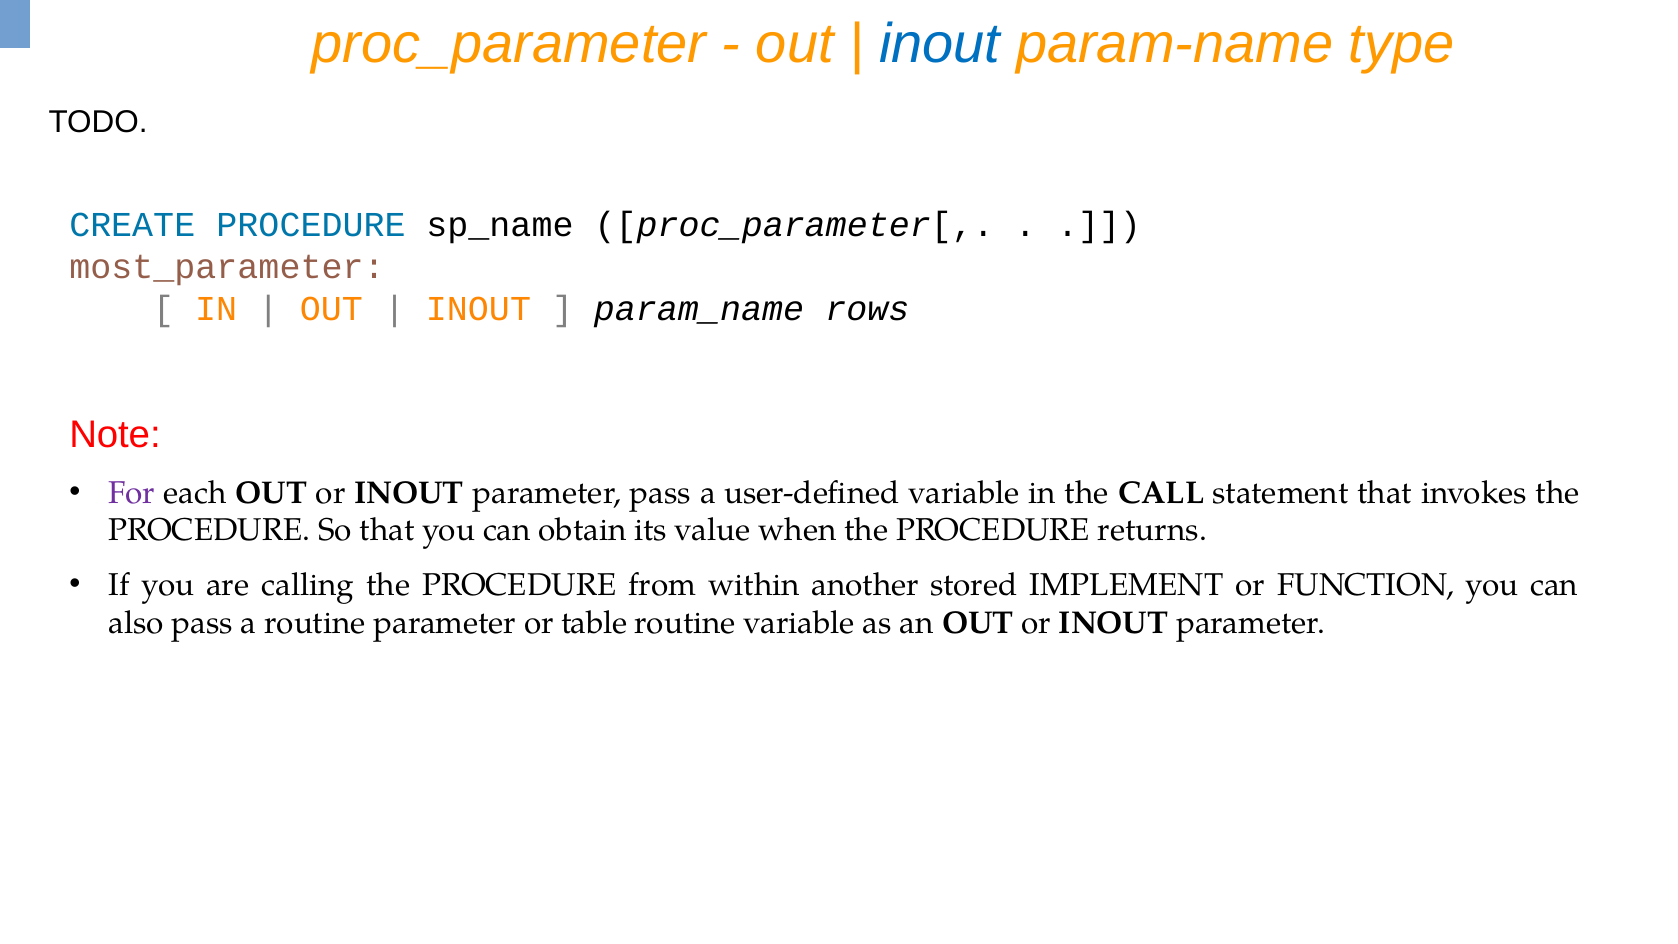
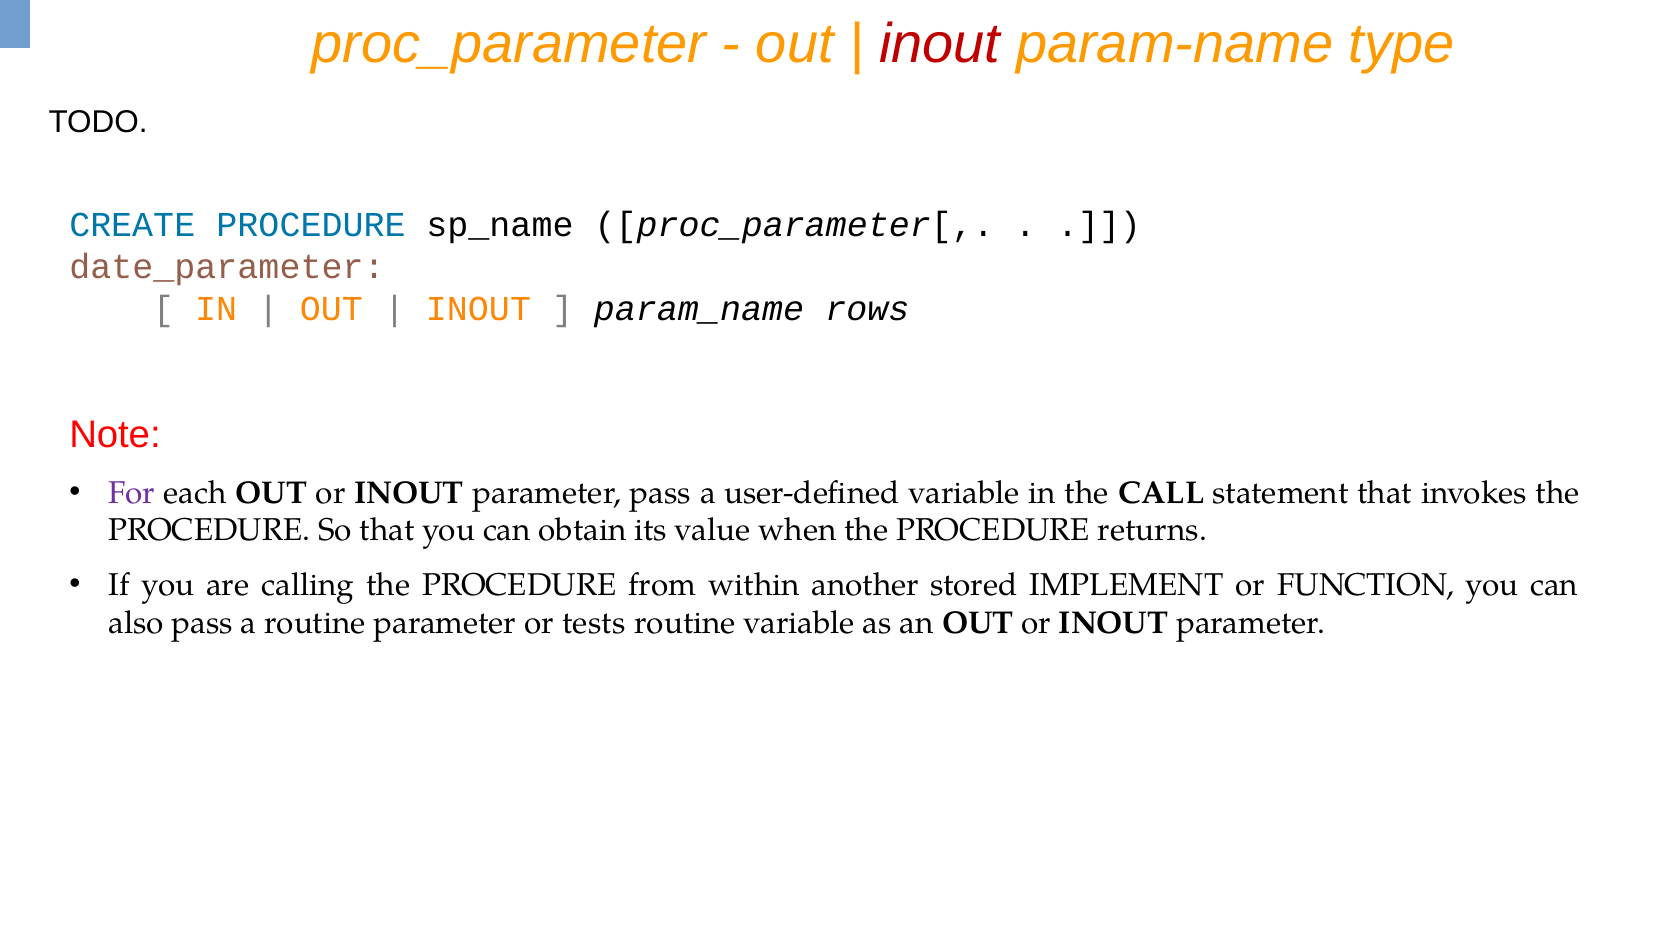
inout at (940, 44) colour: blue -> red
most_parameter: most_parameter -> date_parameter
table: table -> tests
